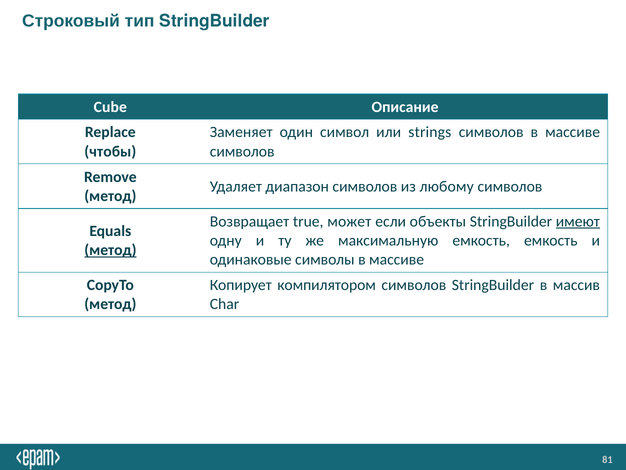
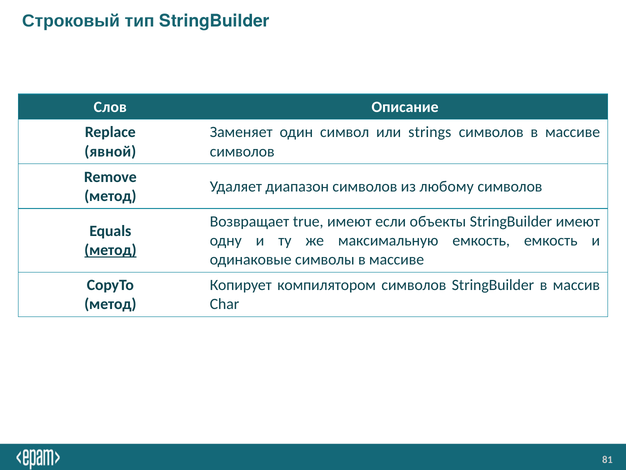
Cube: Cube -> Слов
чтобы: чтобы -> явной
true может: может -> имеют
имеют at (578, 221) underline: present -> none
